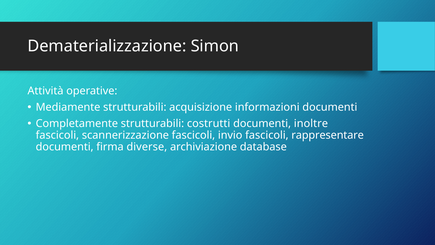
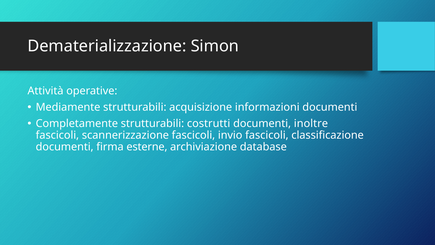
rappresentare: rappresentare -> classificazione
diverse: diverse -> esterne
